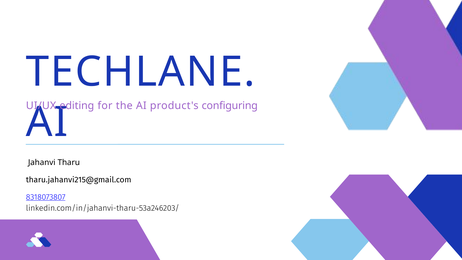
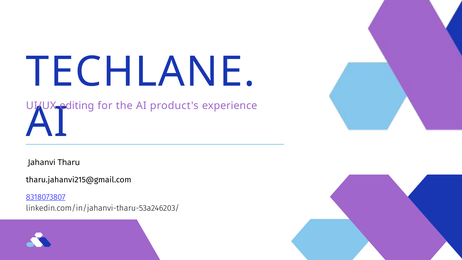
configuring: configuring -> experience
